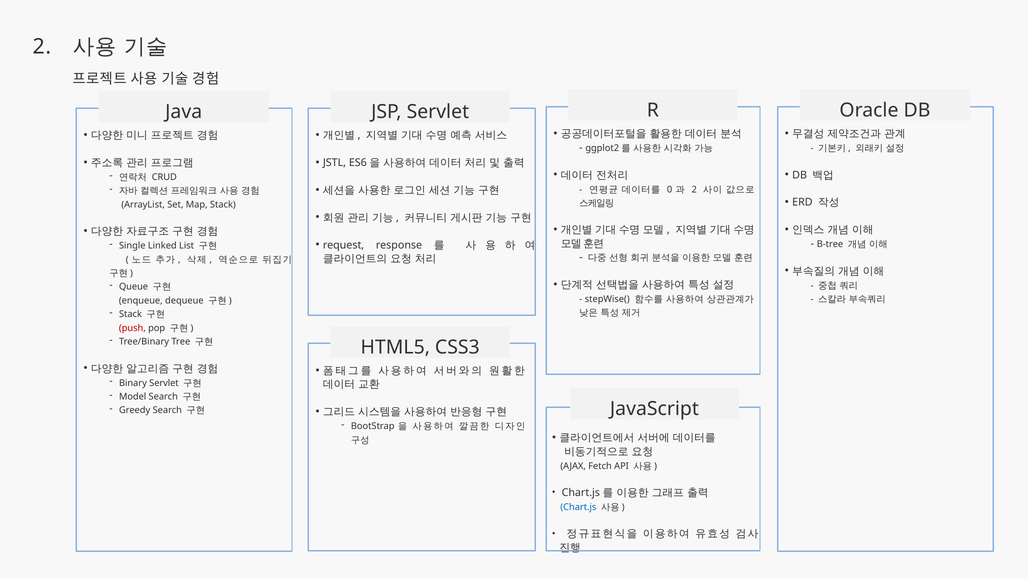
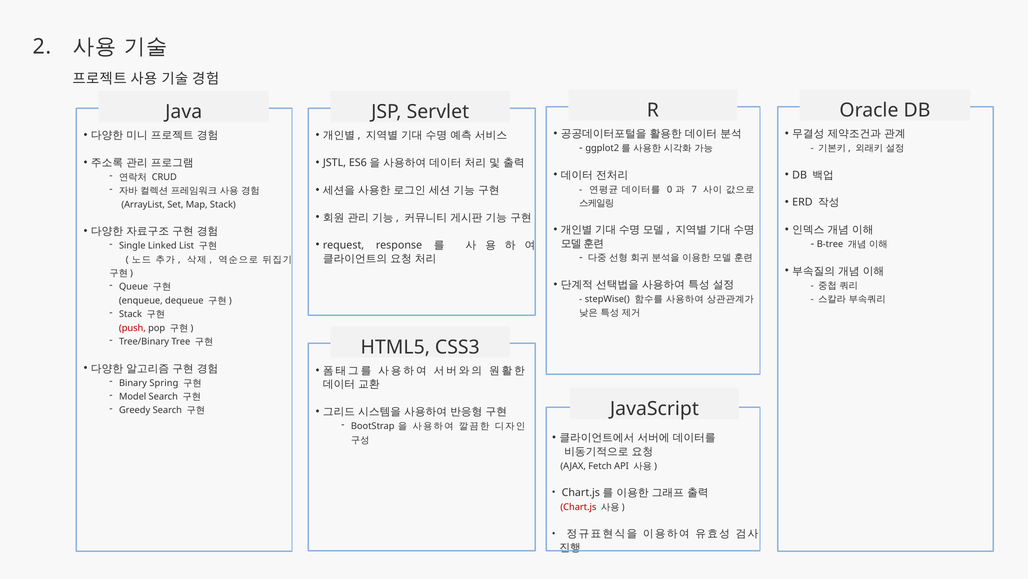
2 at (694, 189): 2 -> 7
Binary Servlet: Servlet -> Spring
Chart.js colour: blue -> red
